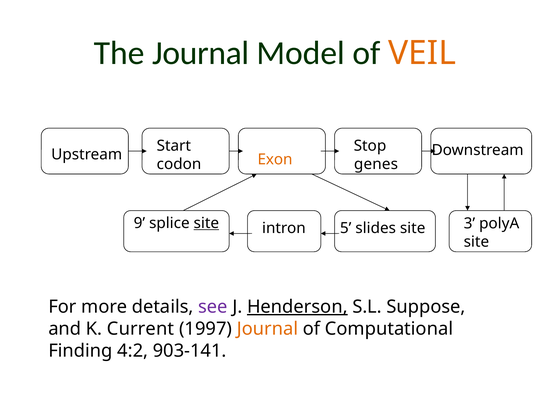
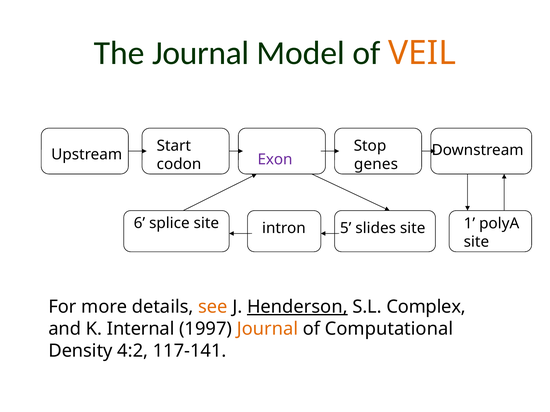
Exon colour: orange -> purple
9: 9 -> 6
site at (206, 223) underline: present -> none
3: 3 -> 1
see colour: purple -> orange
Suppose: Suppose -> Complex
Current: Current -> Internal
Finding: Finding -> Density
903-141: 903-141 -> 117-141
